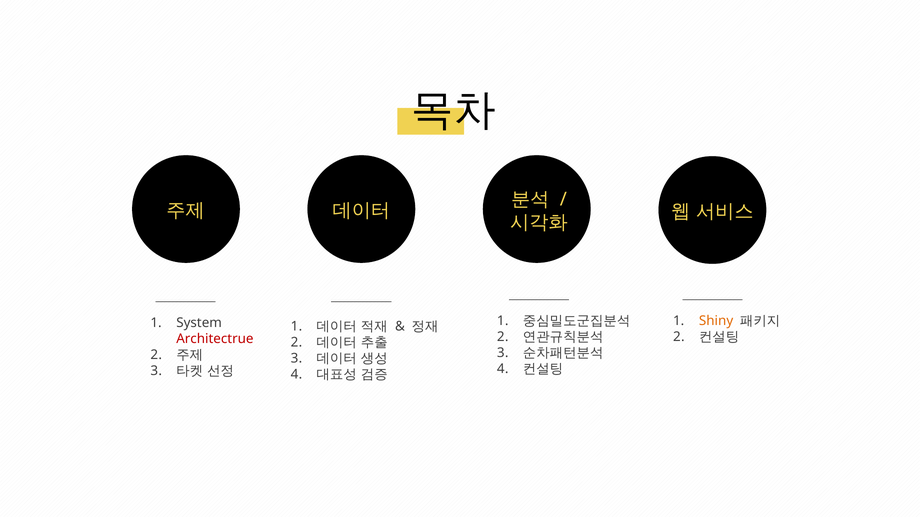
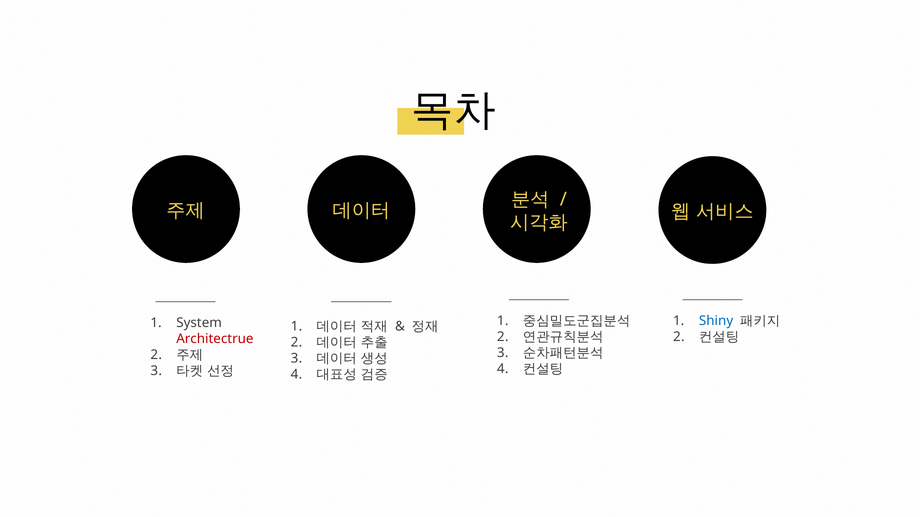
Shiny colour: orange -> blue
